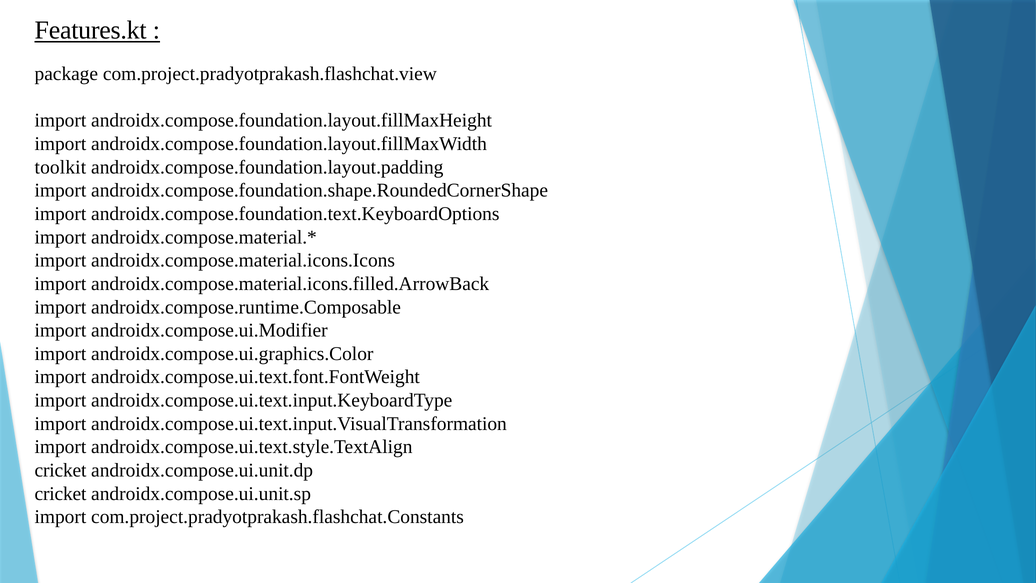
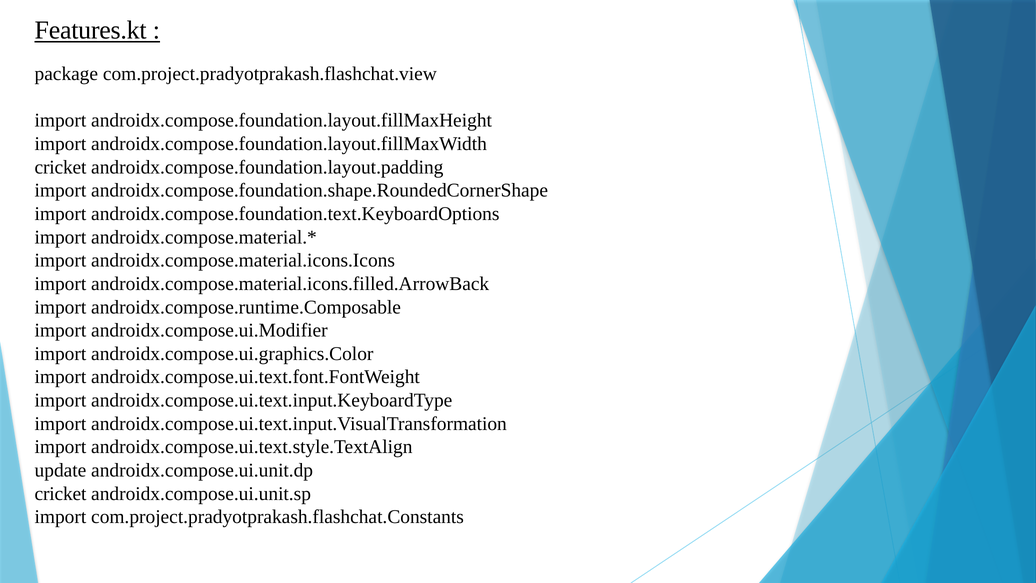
toolkit at (60, 167): toolkit -> cricket
cricket at (61, 470): cricket -> update
